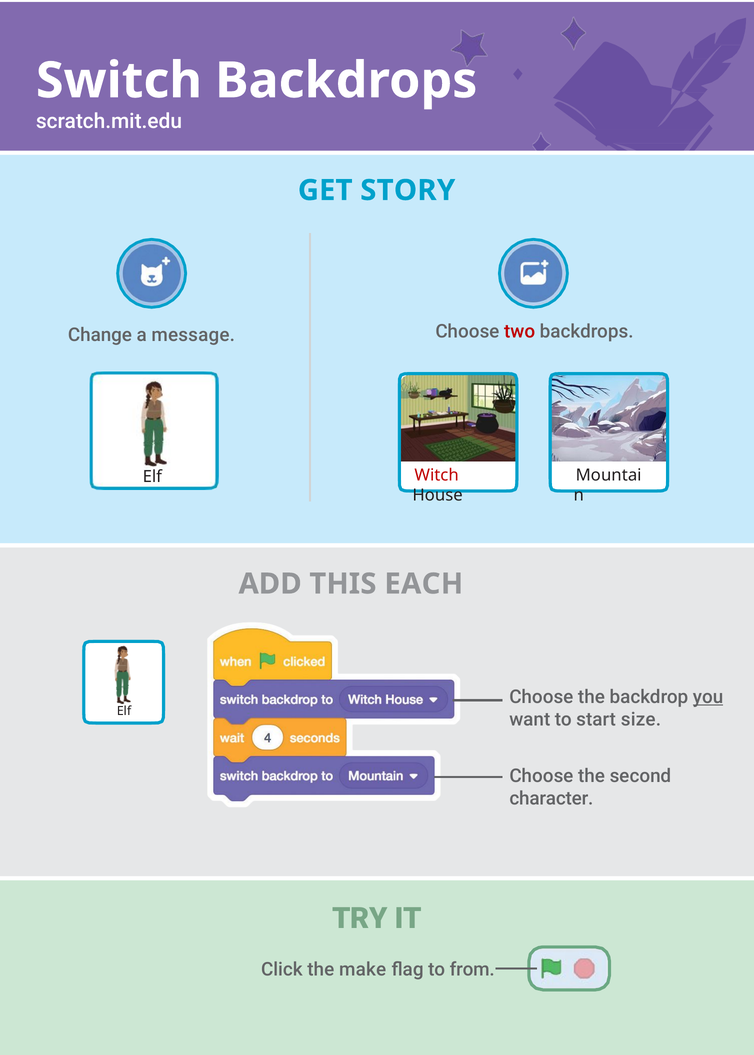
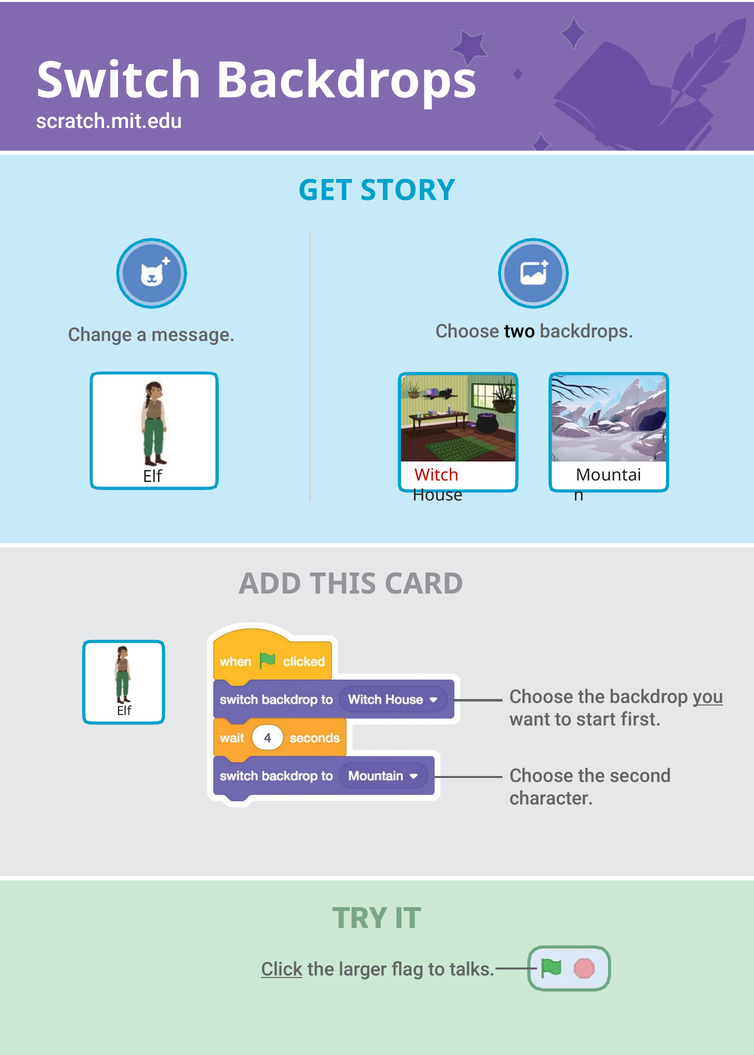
two colour: red -> black
EACH: EACH -> CARD
size: size -> first
Click underline: none -> present
make: make -> larger
from: from -> talks
